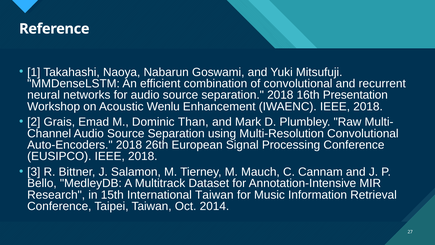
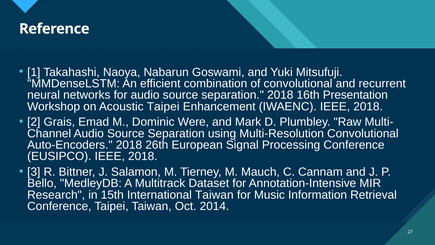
Acoustic Wenlu: Wenlu -> Taipei
Than: Than -> Were
